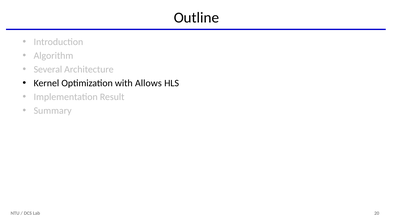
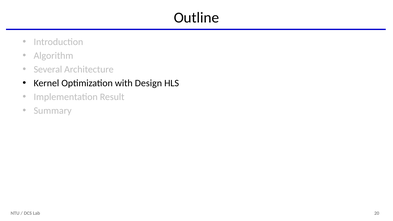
Allows: Allows -> Design
